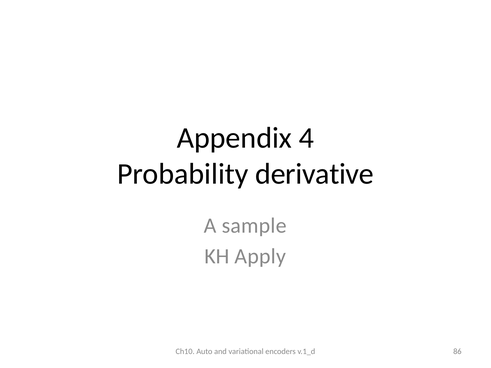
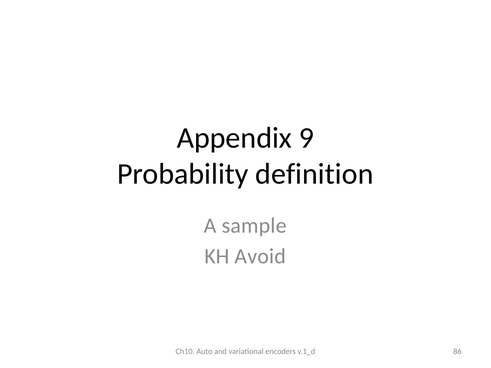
4: 4 -> 9
derivative: derivative -> definition
Apply: Apply -> Avoid
